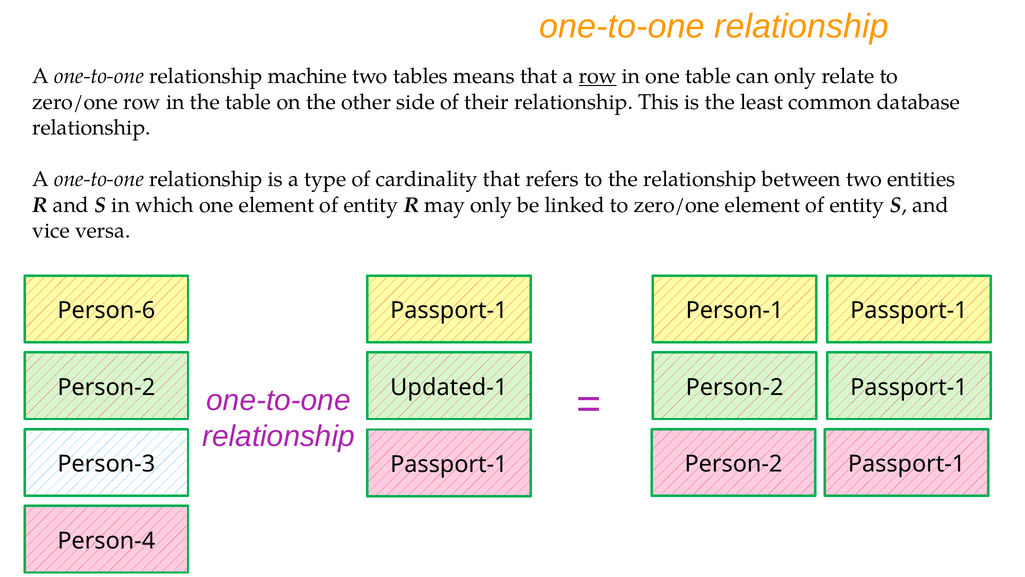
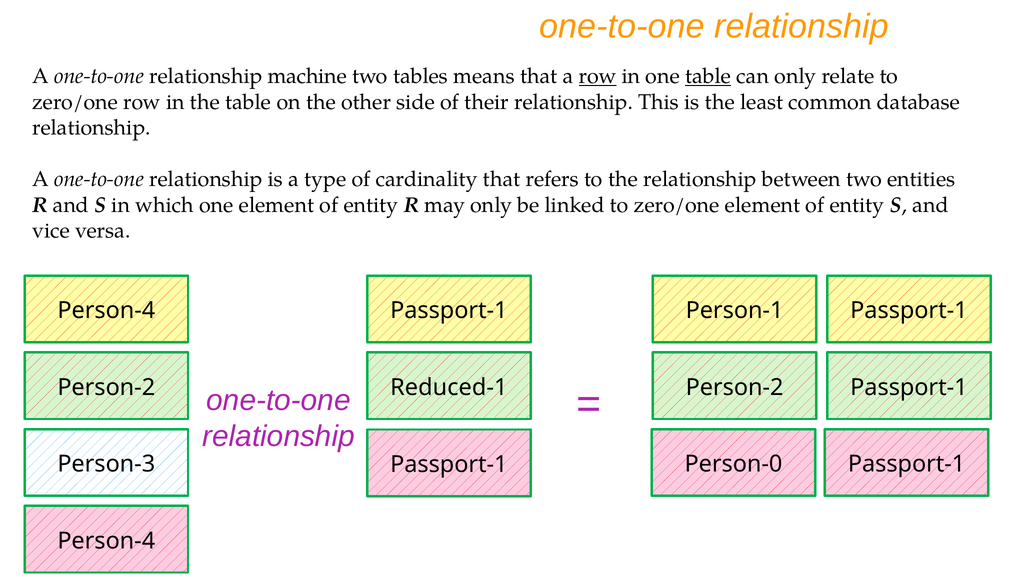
table at (708, 76) underline: none -> present
Person-6 at (106, 310): Person-6 -> Person-4
Updated-1: Updated-1 -> Reduced-1
Person-3 Passport-1 Person-2: Person-2 -> Person-0
